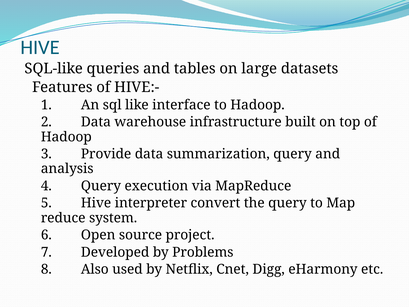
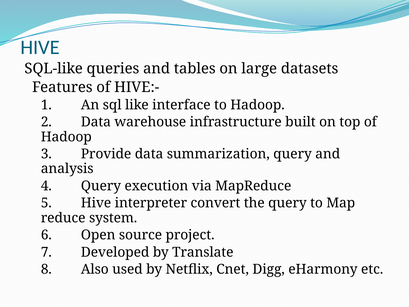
Problems: Problems -> Translate
